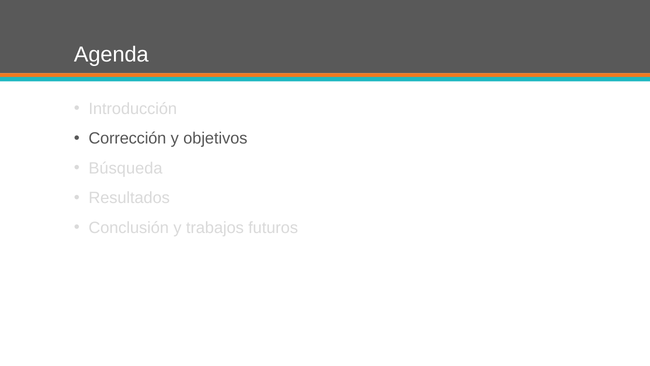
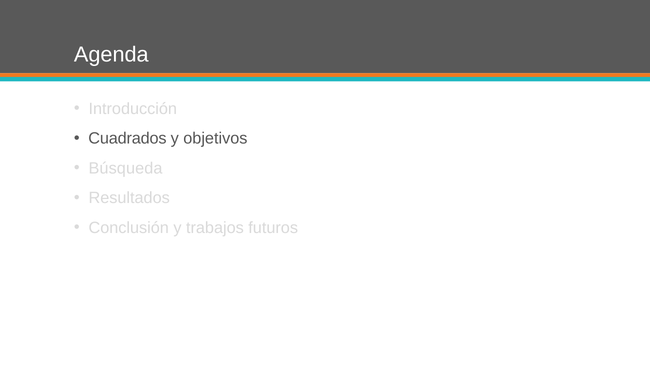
Corrección: Corrección -> Cuadrados
